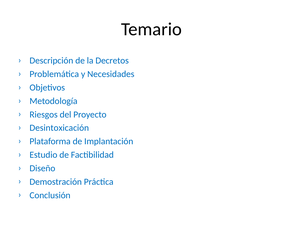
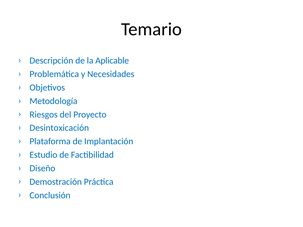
Decretos: Decretos -> Aplicable
